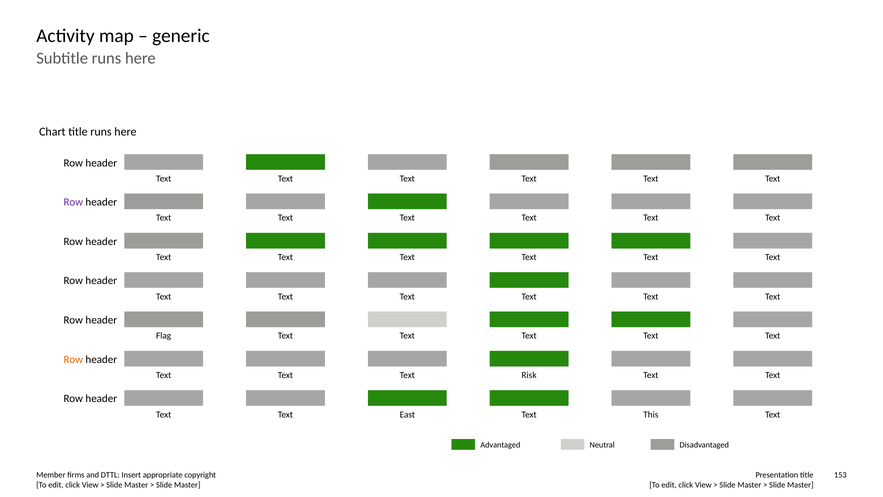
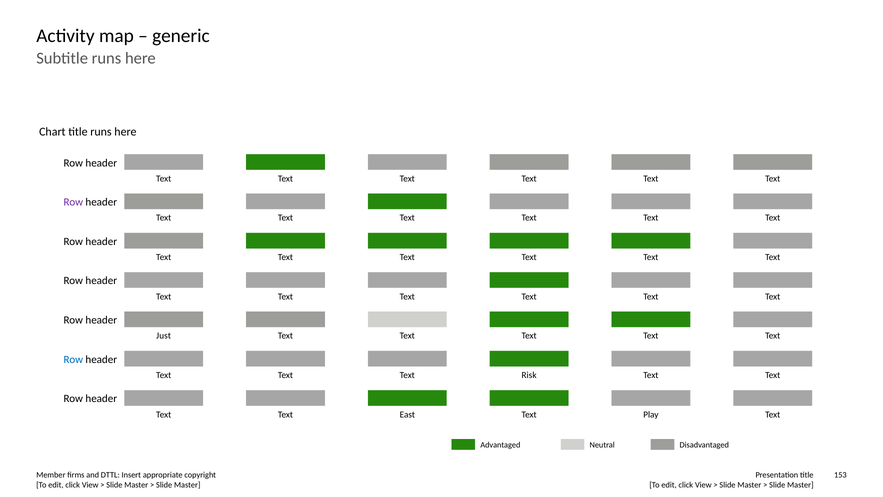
Flag: Flag -> Just
Row at (73, 359) colour: orange -> blue
This: This -> Play
